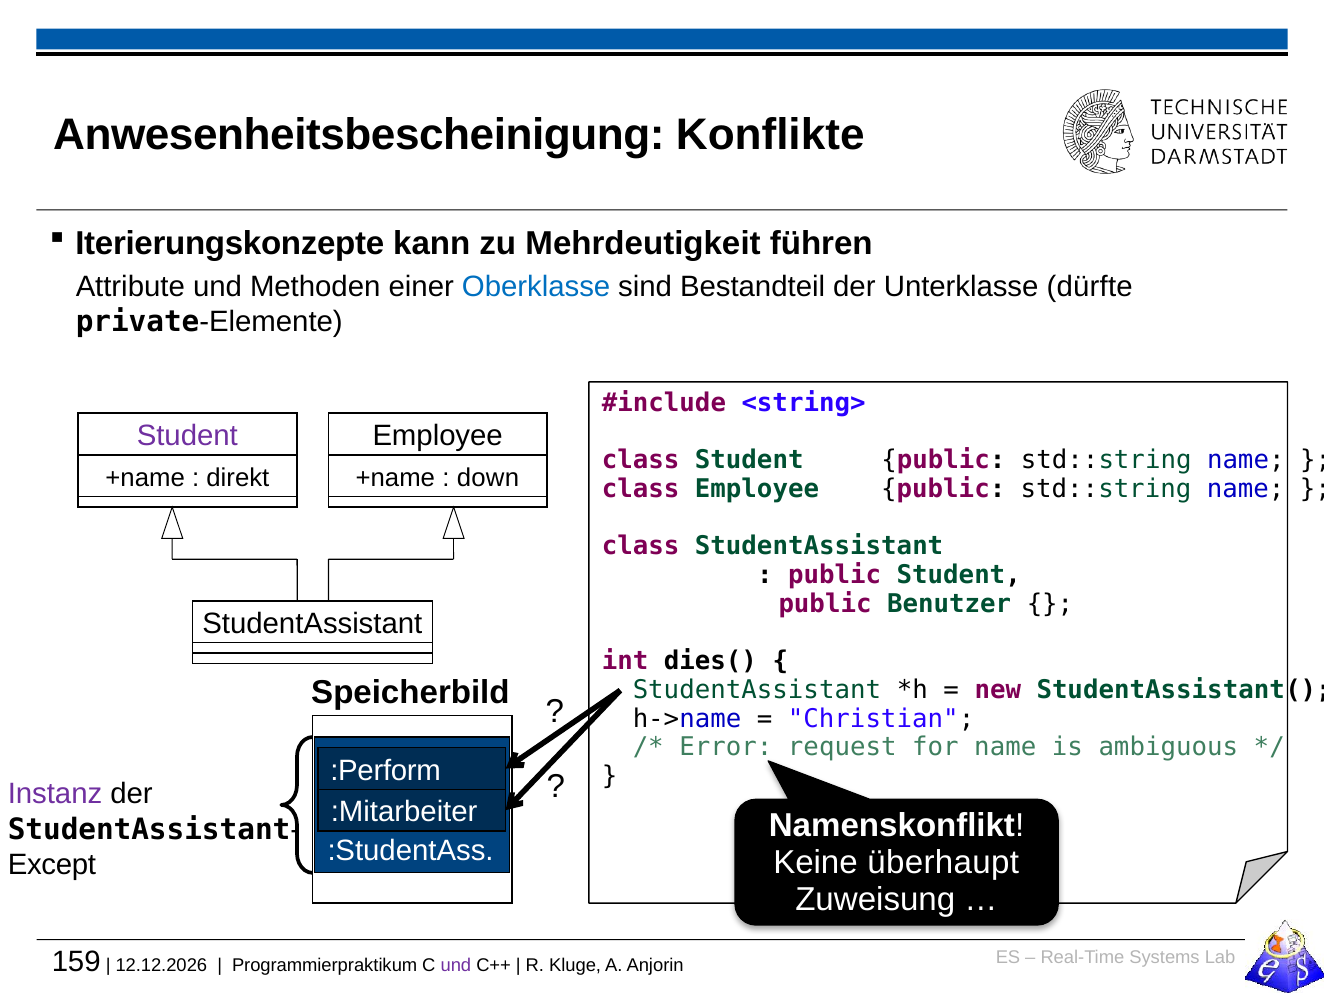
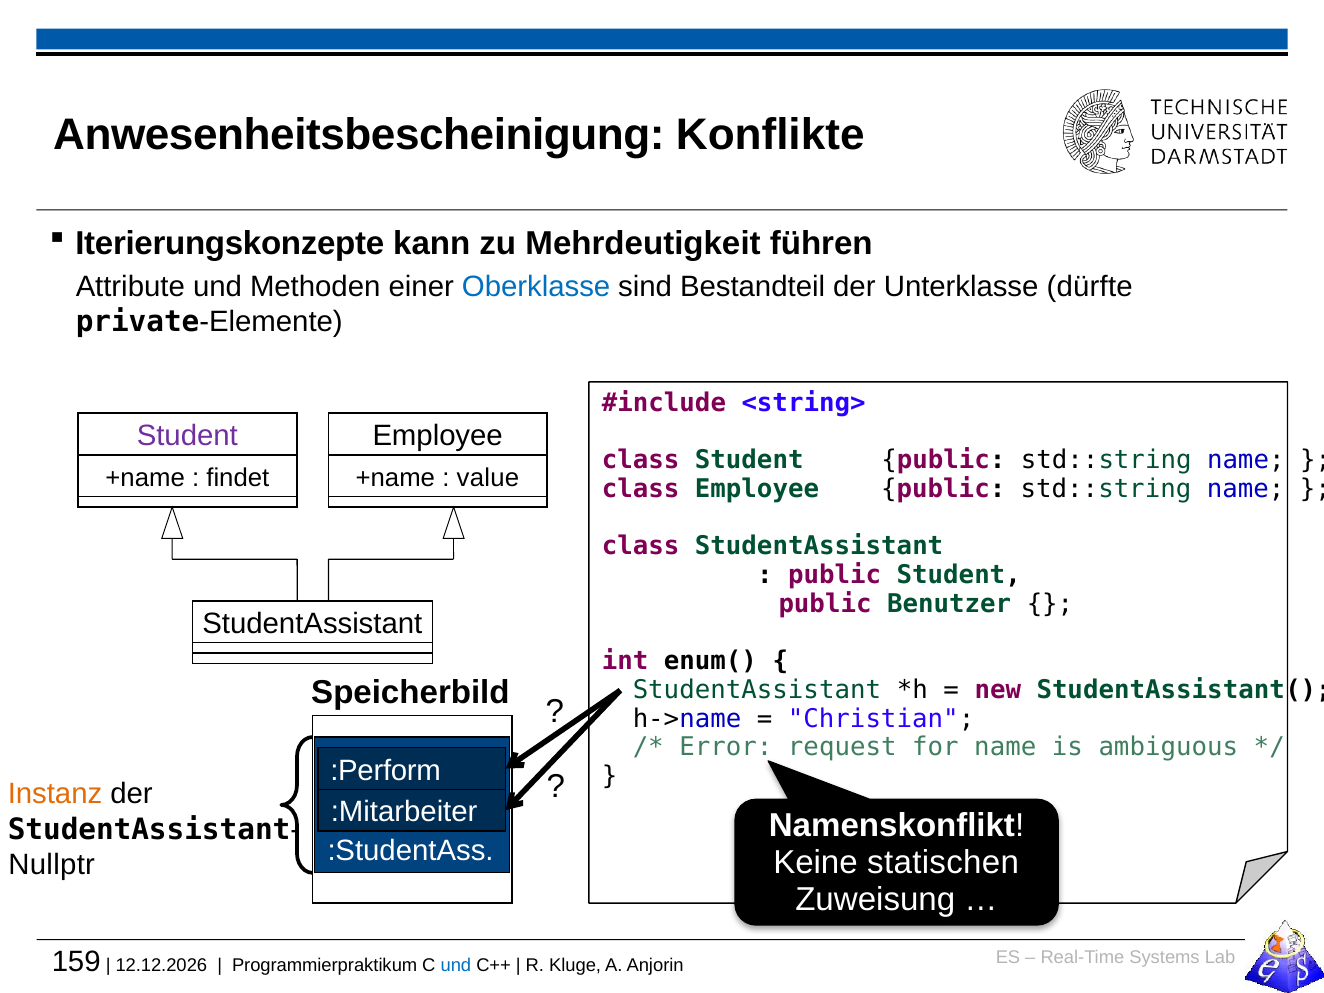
direkt: direkt -> findet
down: down -> value
dies(: dies( -> enum(
Instanz colour: purple -> orange
überhaupt: überhaupt -> statischen
Except: Except -> Nullptr
und at (456, 966) colour: purple -> blue
